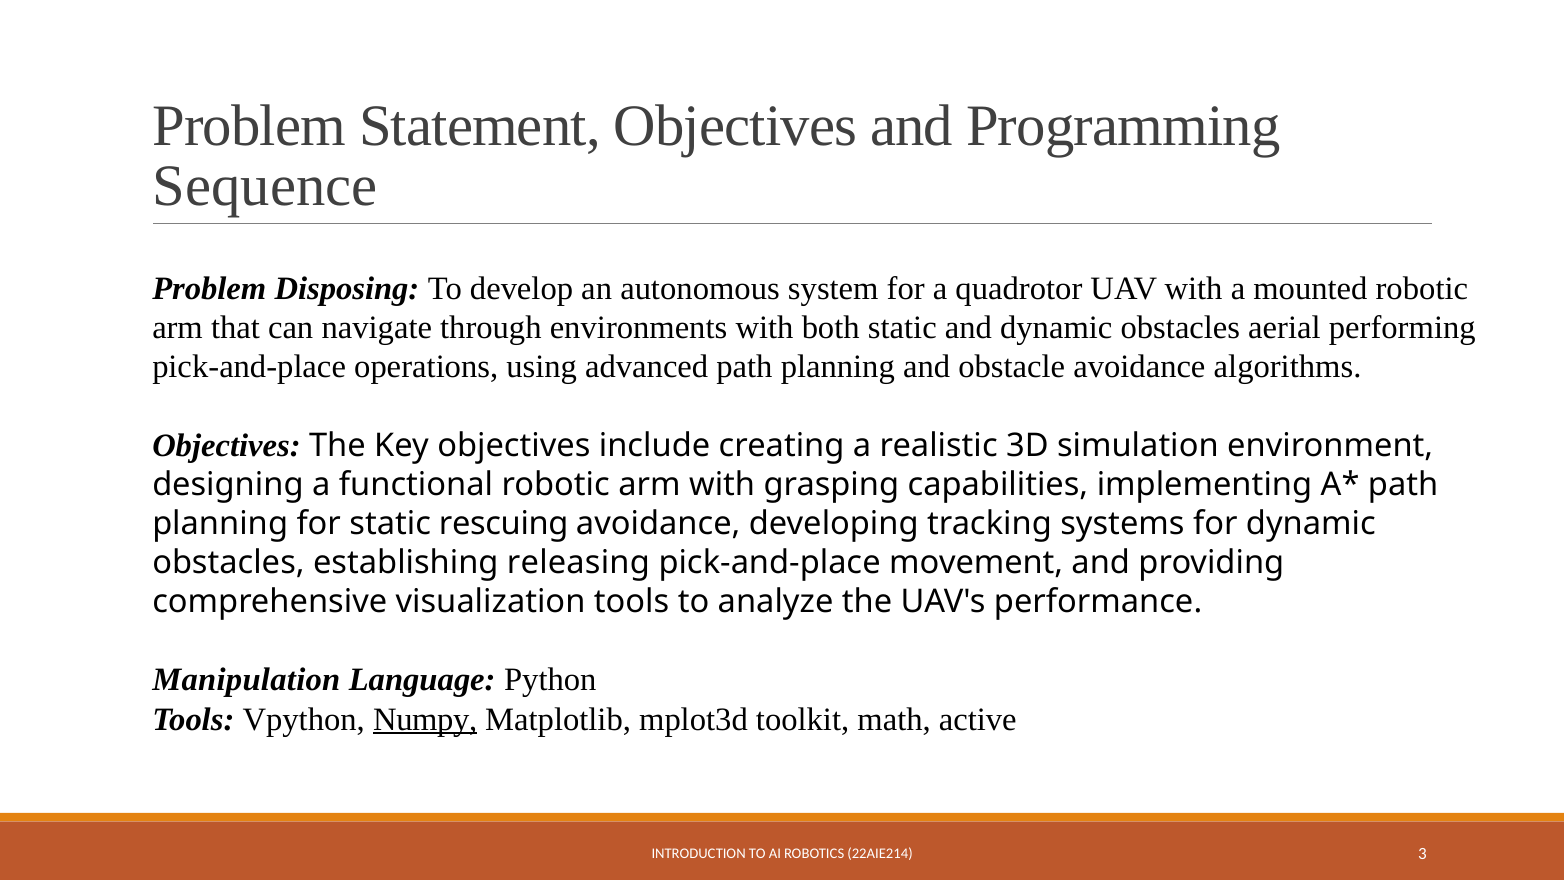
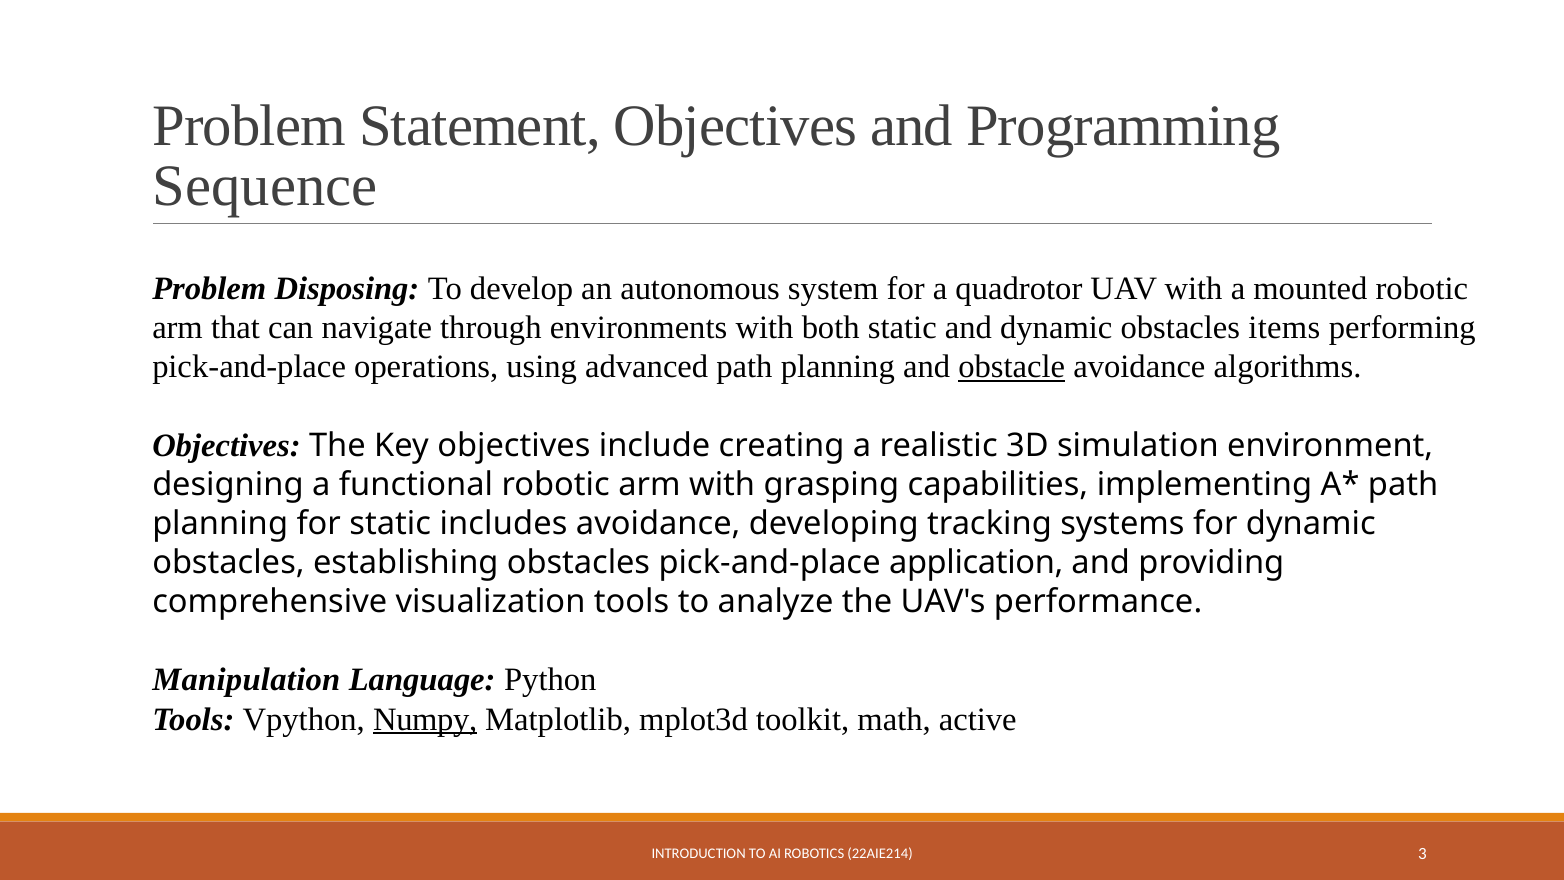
aerial: aerial -> items
obstacle underline: none -> present
rescuing: rescuing -> includes
establishing releasing: releasing -> obstacles
movement: movement -> application
